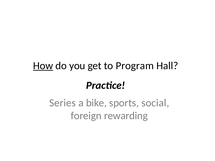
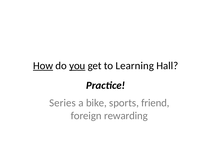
you underline: none -> present
Program: Program -> Learning
social: social -> friend
